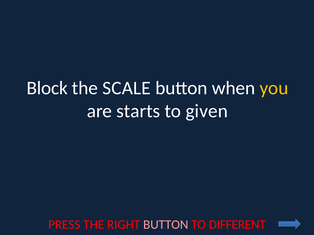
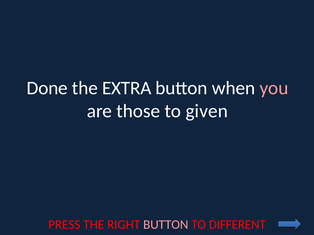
Block: Block -> Done
SCALE: SCALE -> EXTRA
you colour: yellow -> pink
starts: starts -> those
